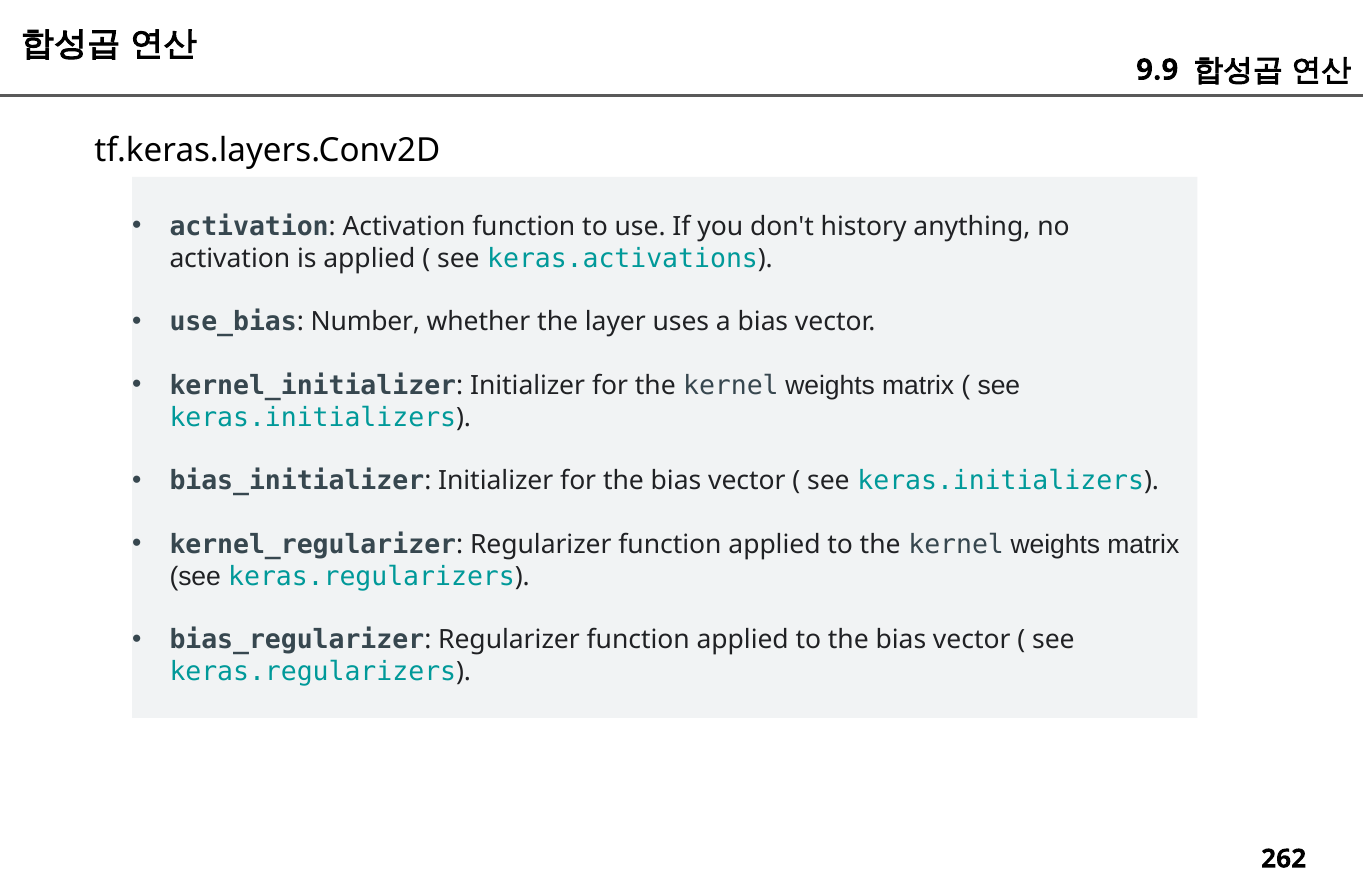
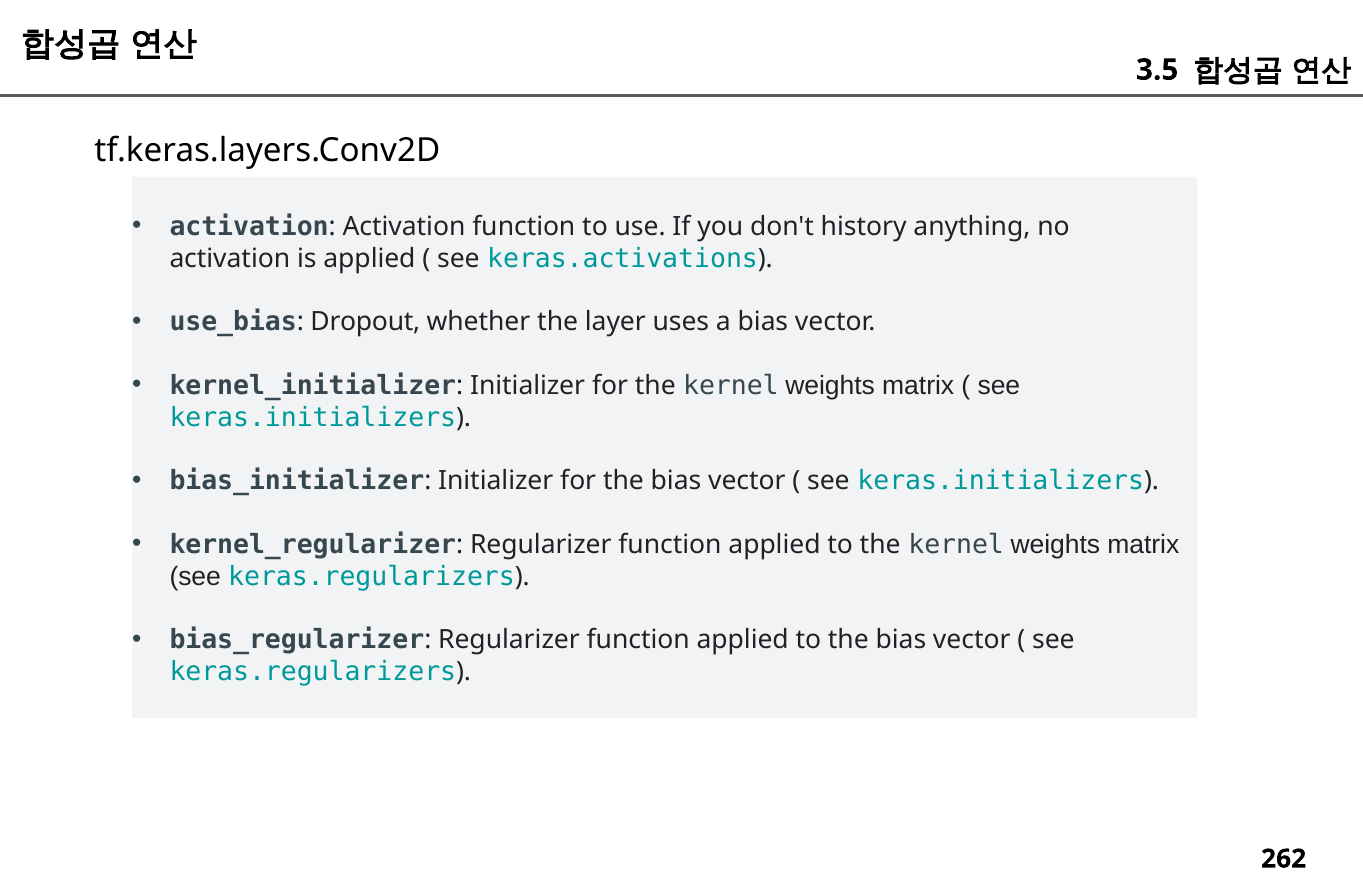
9.9: 9.9 -> 3.5
Number: Number -> Dropout
